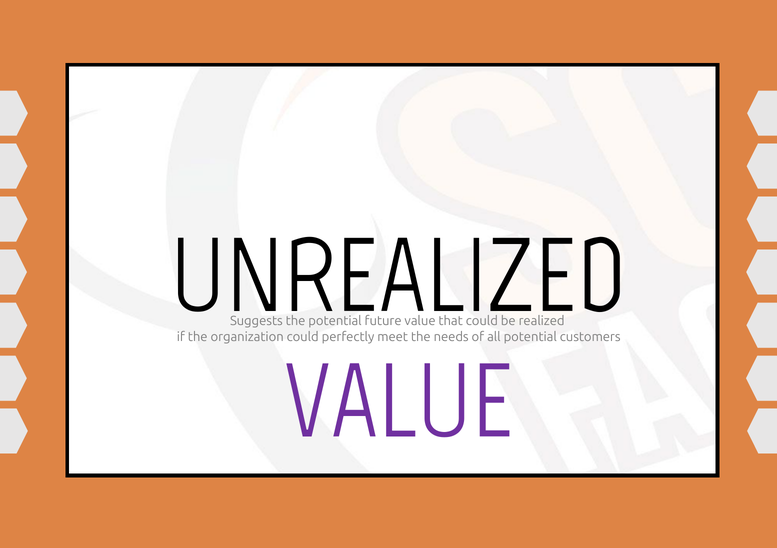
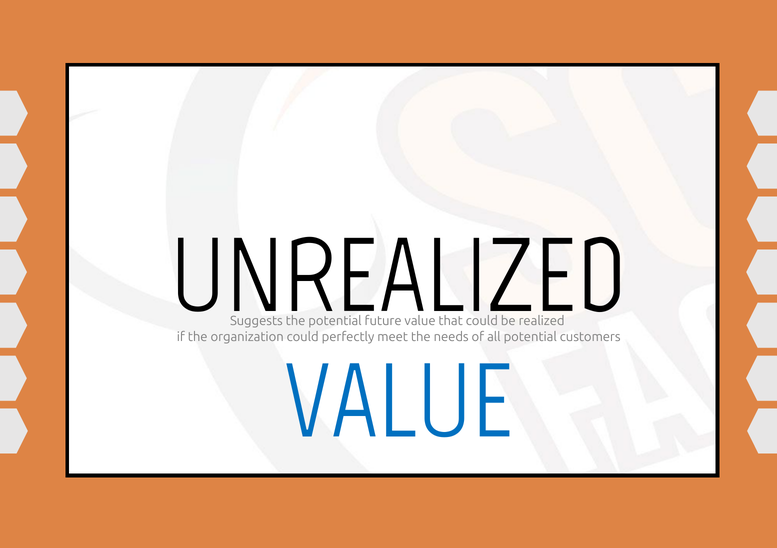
VALUE at (399, 402) colour: purple -> blue
